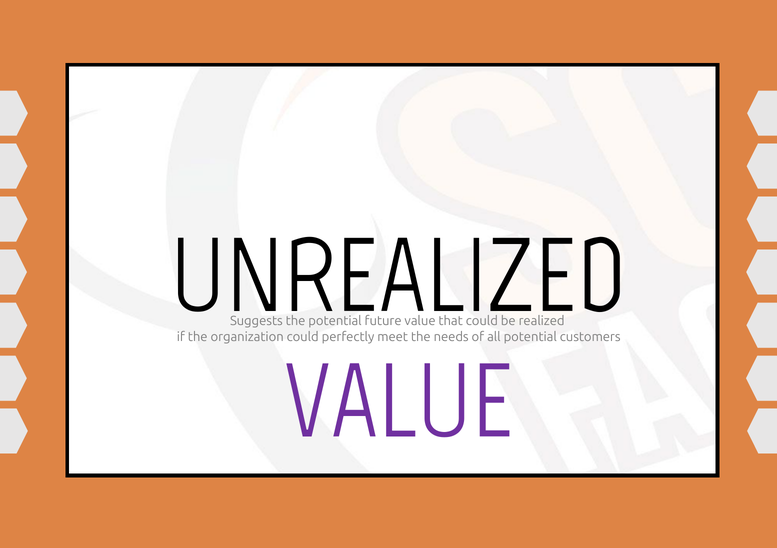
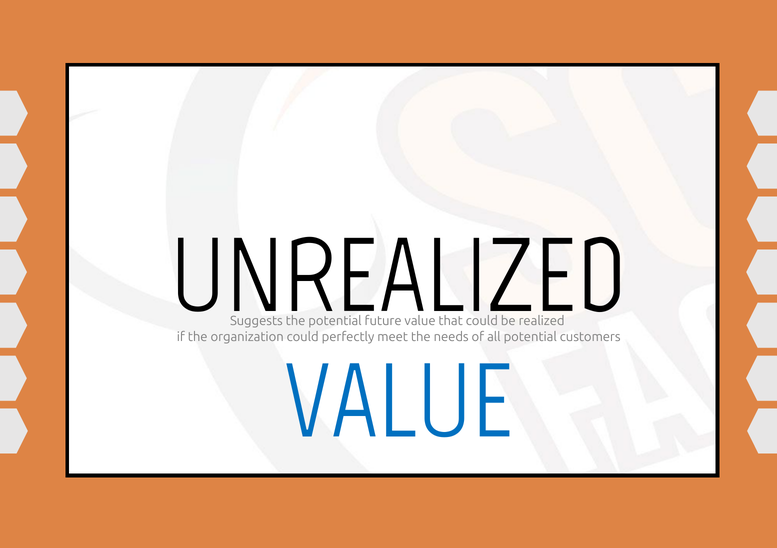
VALUE at (399, 402) colour: purple -> blue
